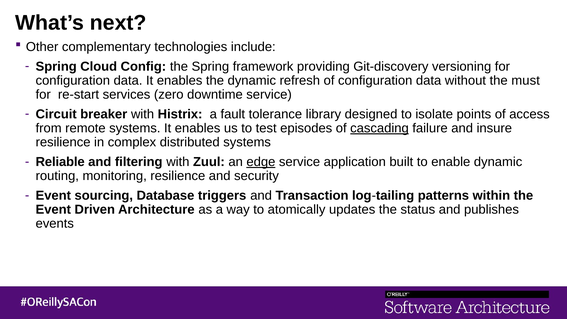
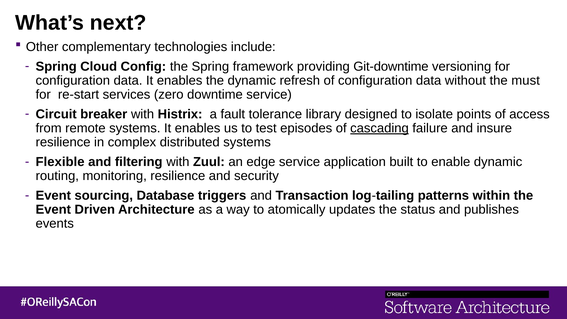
Git-discovery: Git-discovery -> Git-downtime
Reliable: Reliable -> Flexible
edge underline: present -> none
